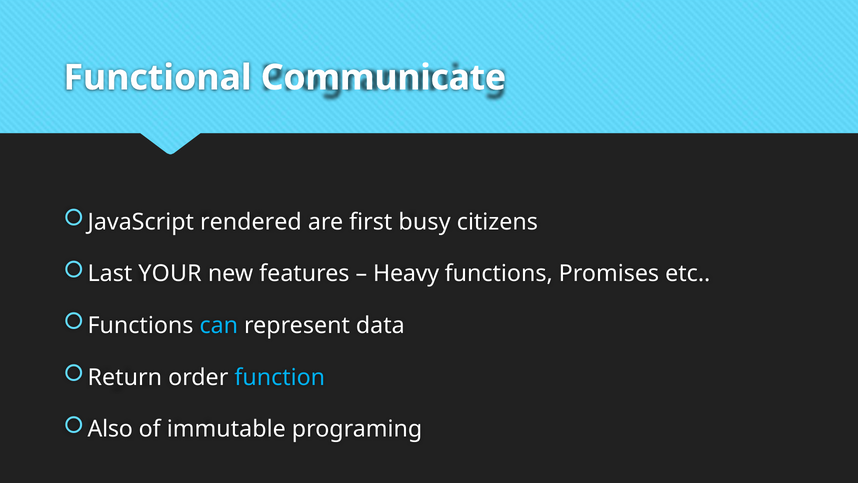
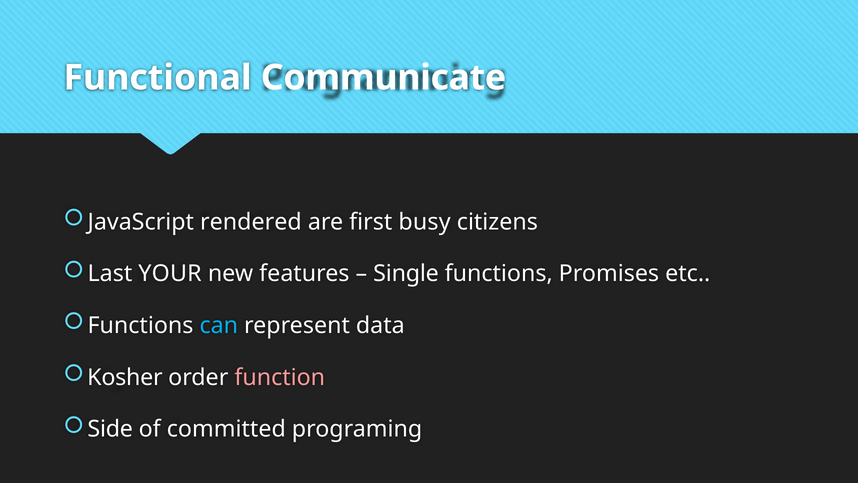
Heavy: Heavy -> Single
Return: Return -> Kosher
function colour: light blue -> pink
Also: Also -> Side
immutable: immutable -> committed
